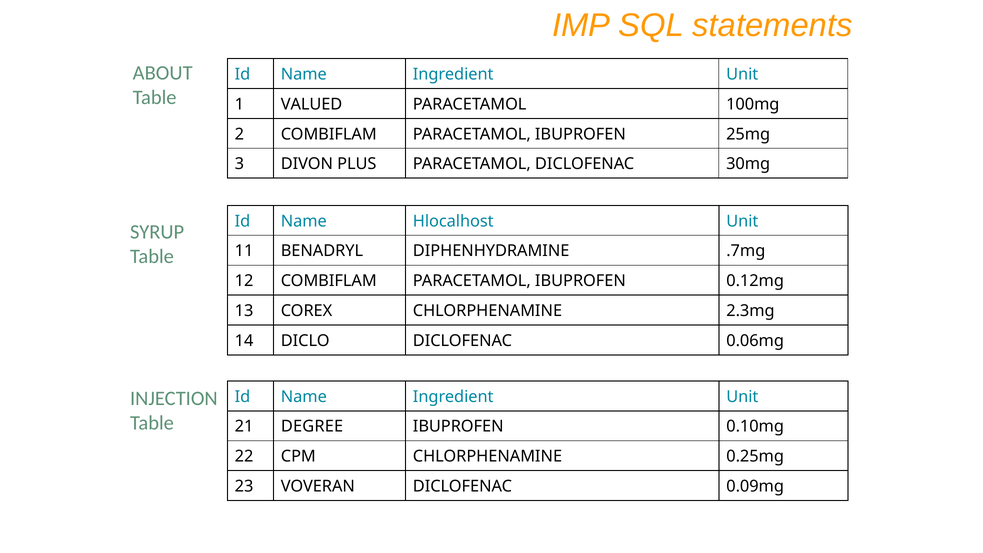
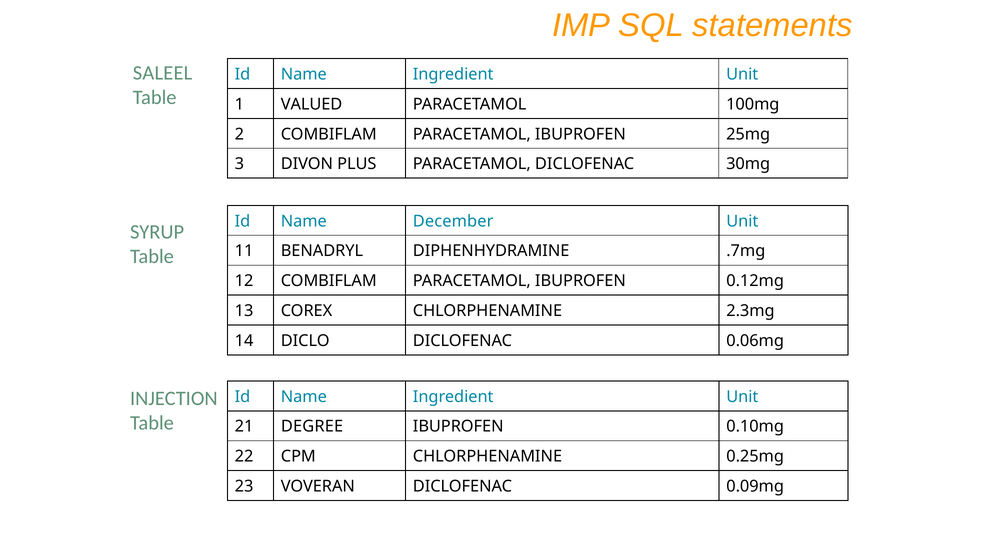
ABOUT: ABOUT -> SALEEL
Hlocalhost: Hlocalhost -> December
